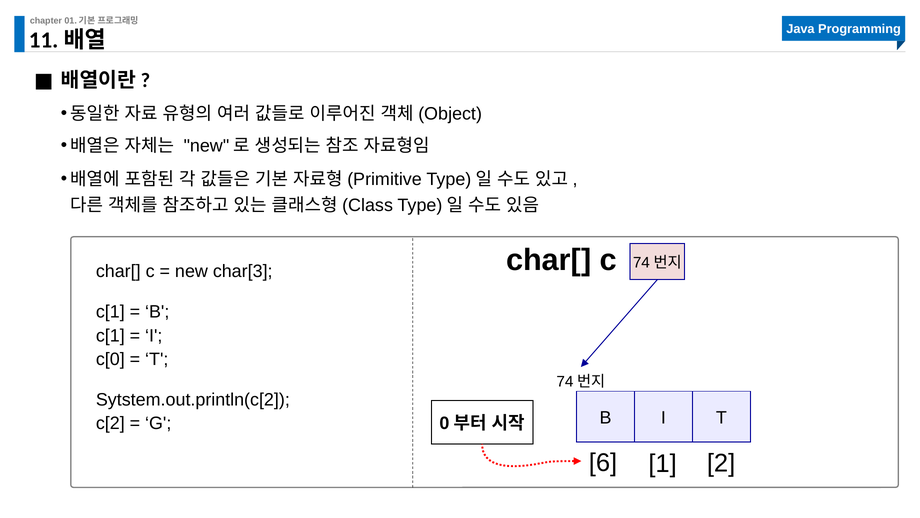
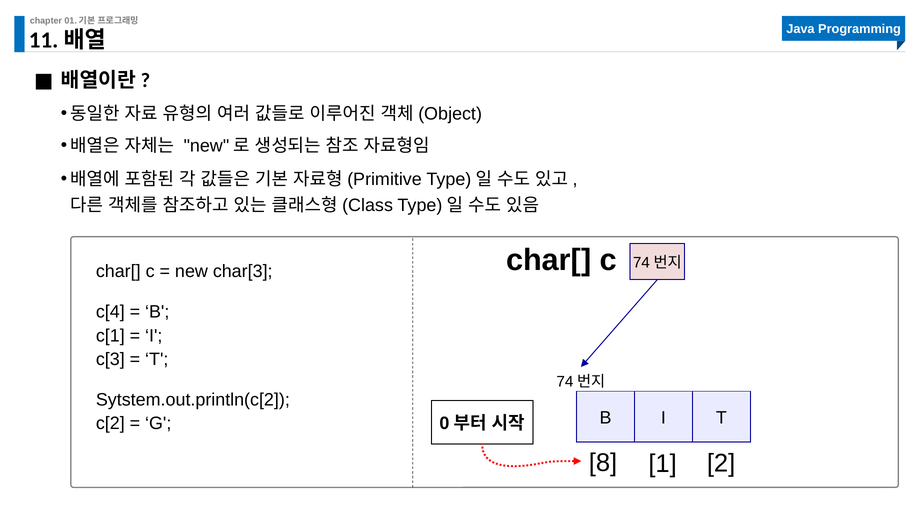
c[1 at (110, 312): c[1 -> c[4
c[0: c[0 -> c[3
6: 6 -> 8
